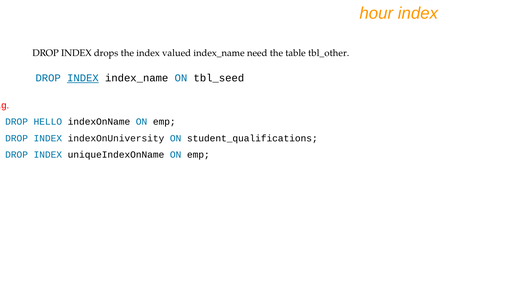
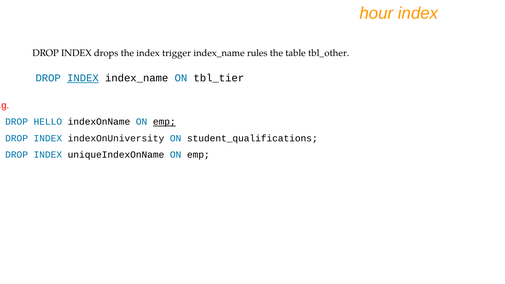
valued: valued -> trigger
need: need -> rules
tbl_seed: tbl_seed -> tbl_tier
emp at (164, 122) underline: none -> present
